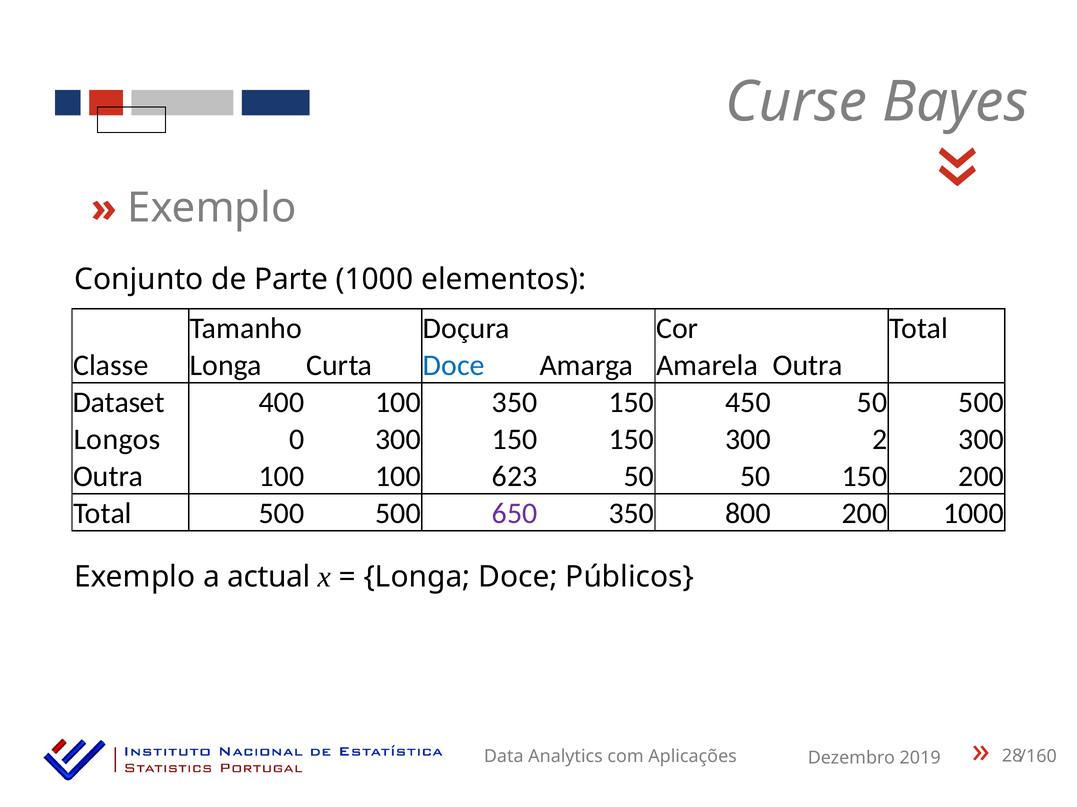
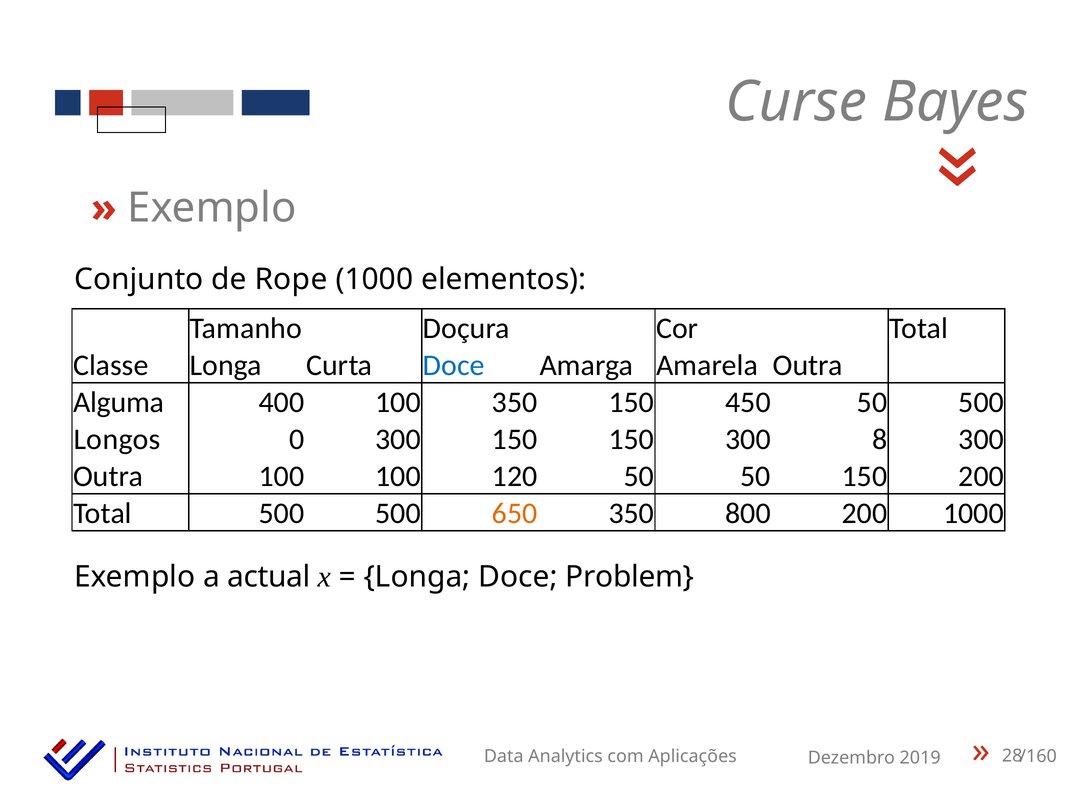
Parte: Parte -> Rope
Dataset: Dataset -> Alguma
2: 2 -> 8
623: 623 -> 120
650 colour: purple -> orange
Públicos: Públicos -> Problem
